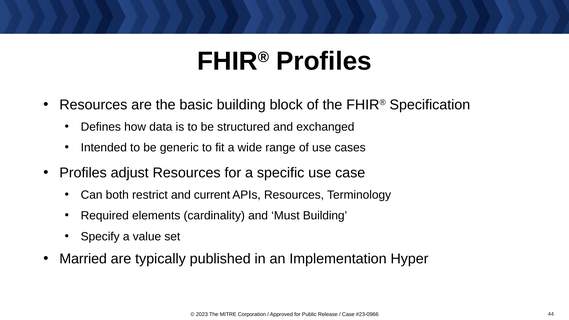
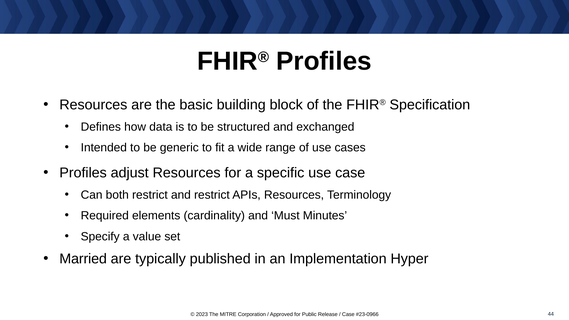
and current: current -> restrict
Must Building: Building -> Minutes
